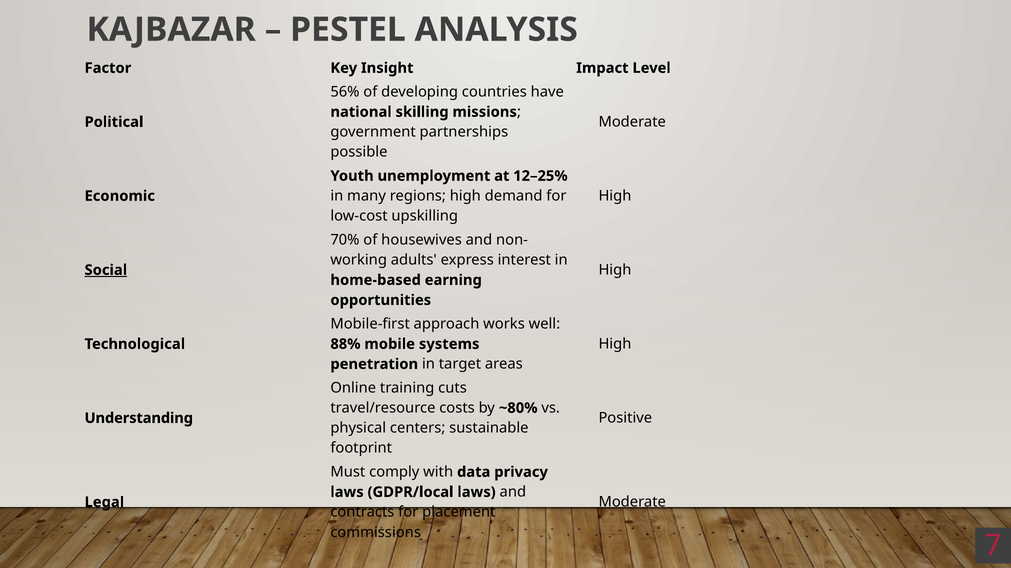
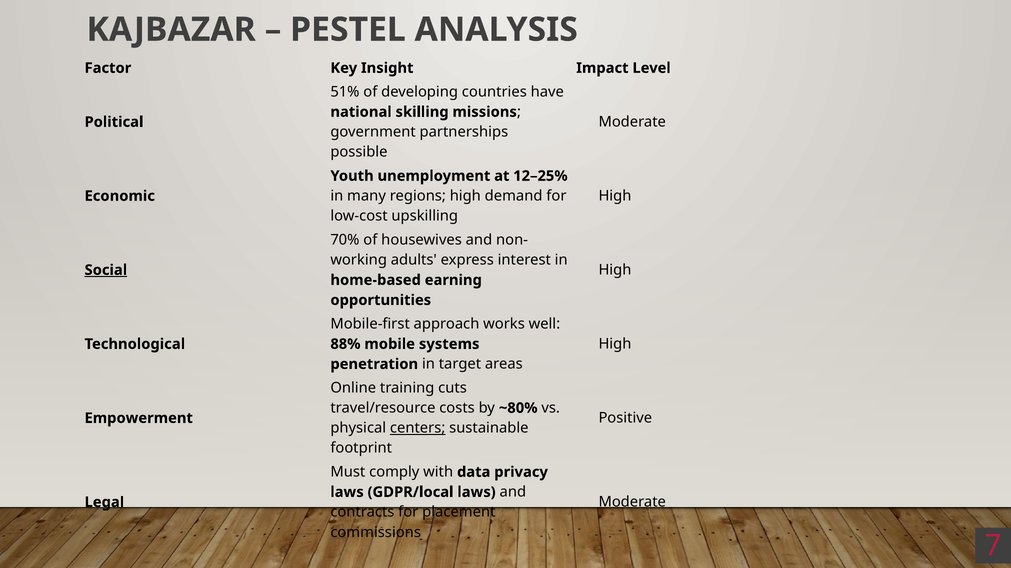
56%: 56% -> 51%
Understanding: Understanding -> Empowerment
centers underline: none -> present
